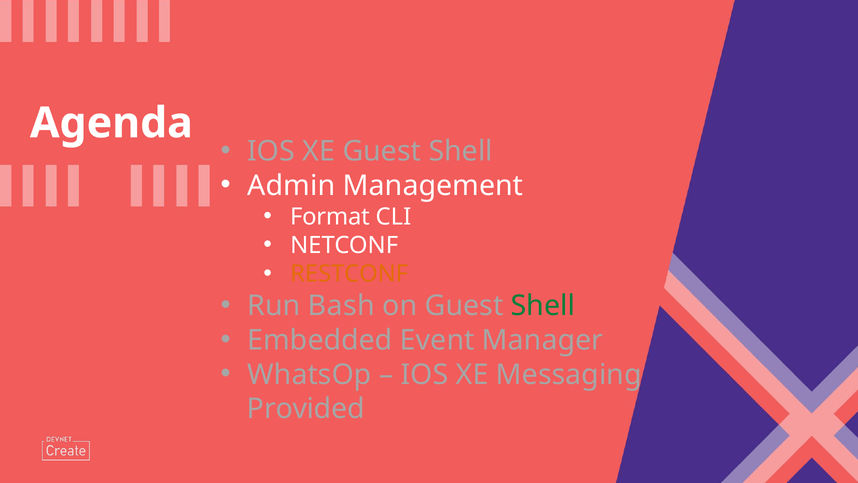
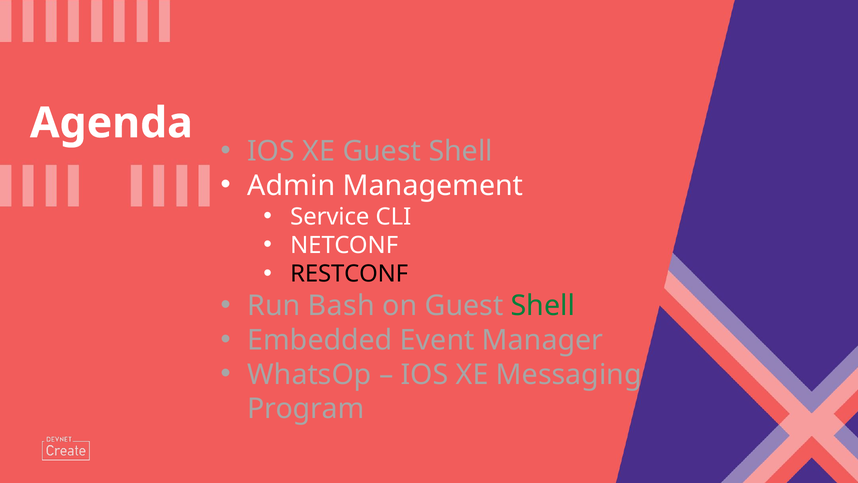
Format: Format -> Service
RESTCONF colour: orange -> black
Provided: Provided -> Program
